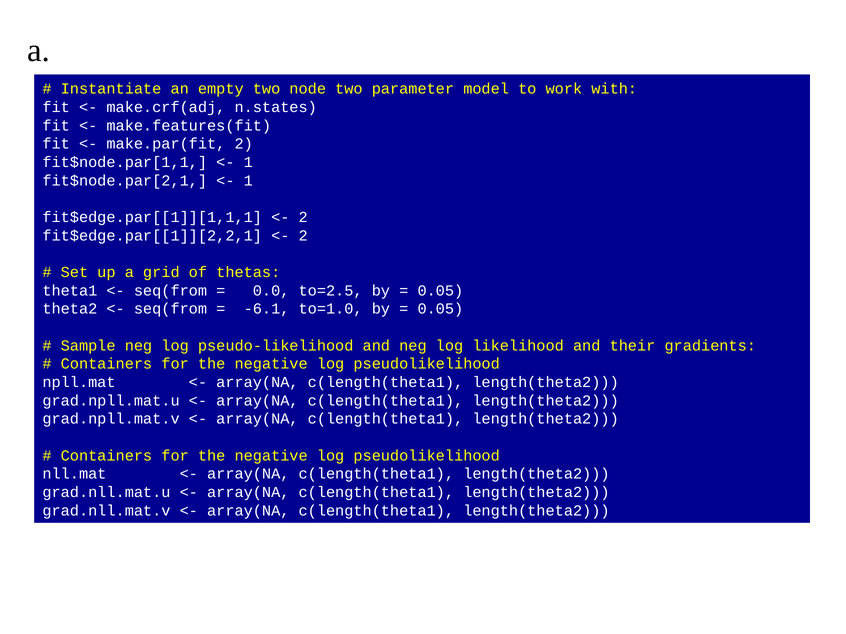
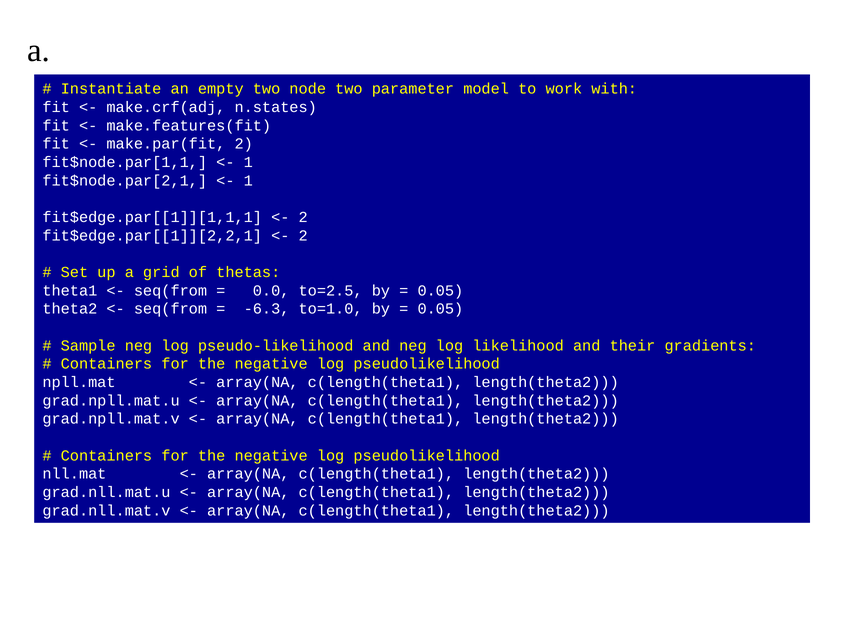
-6.1: -6.1 -> -6.3
